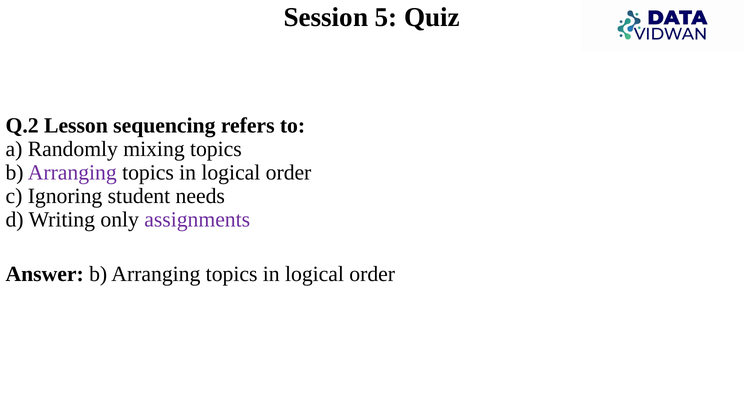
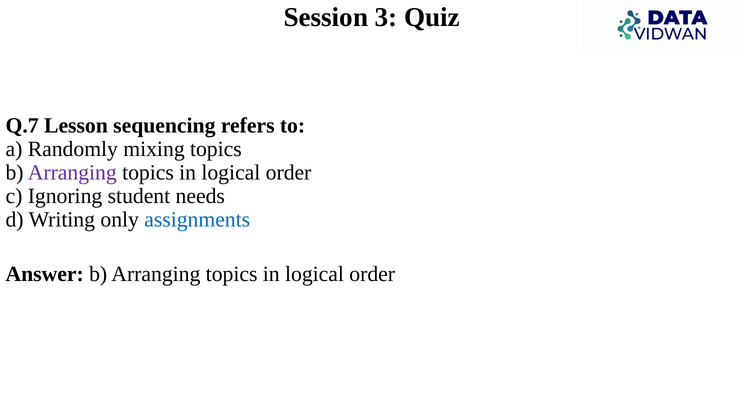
5: 5 -> 3
Q.2: Q.2 -> Q.7
assignments colour: purple -> blue
